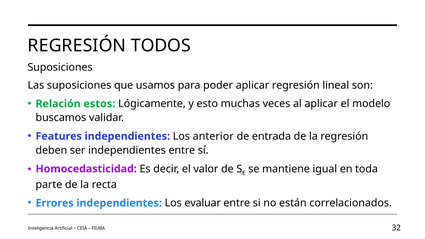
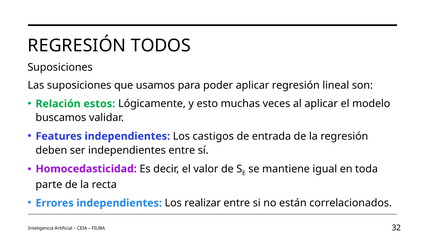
anterior: anterior -> castigos
evaluar: evaluar -> realizar
